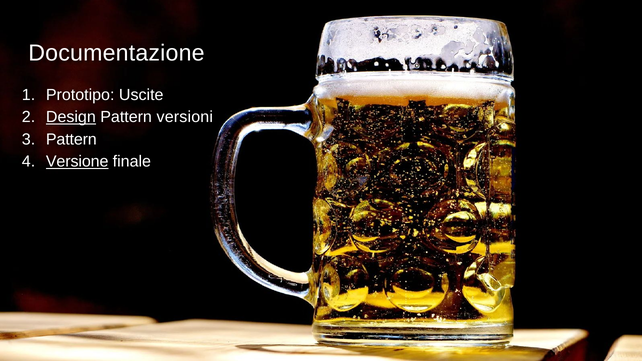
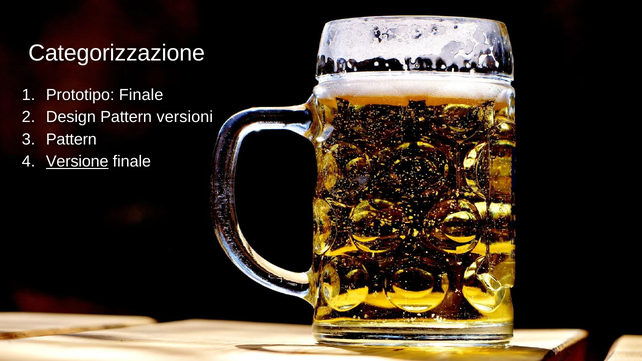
Documentazione: Documentazione -> Categorizzazione
Prototipo Uscite: Uscite -> Finale
Design underline: present -> none
